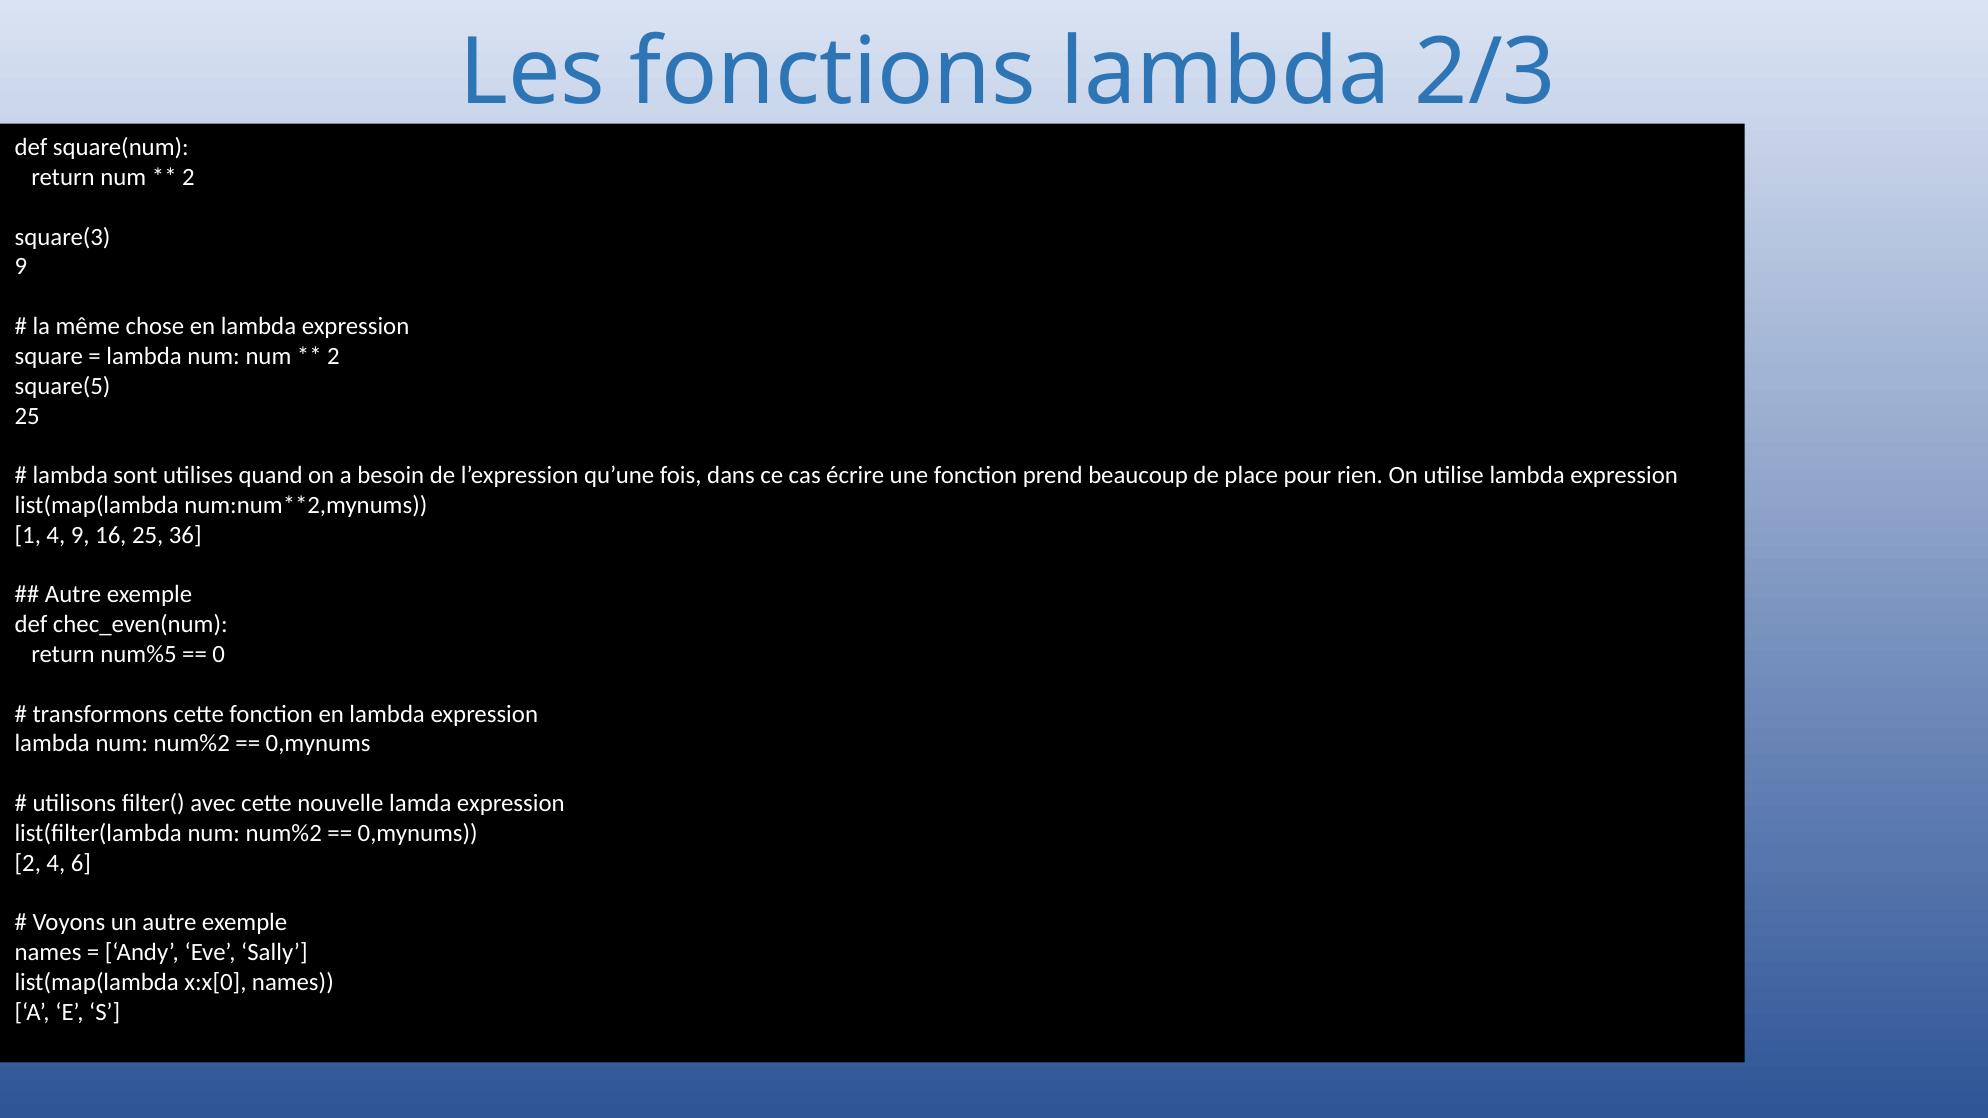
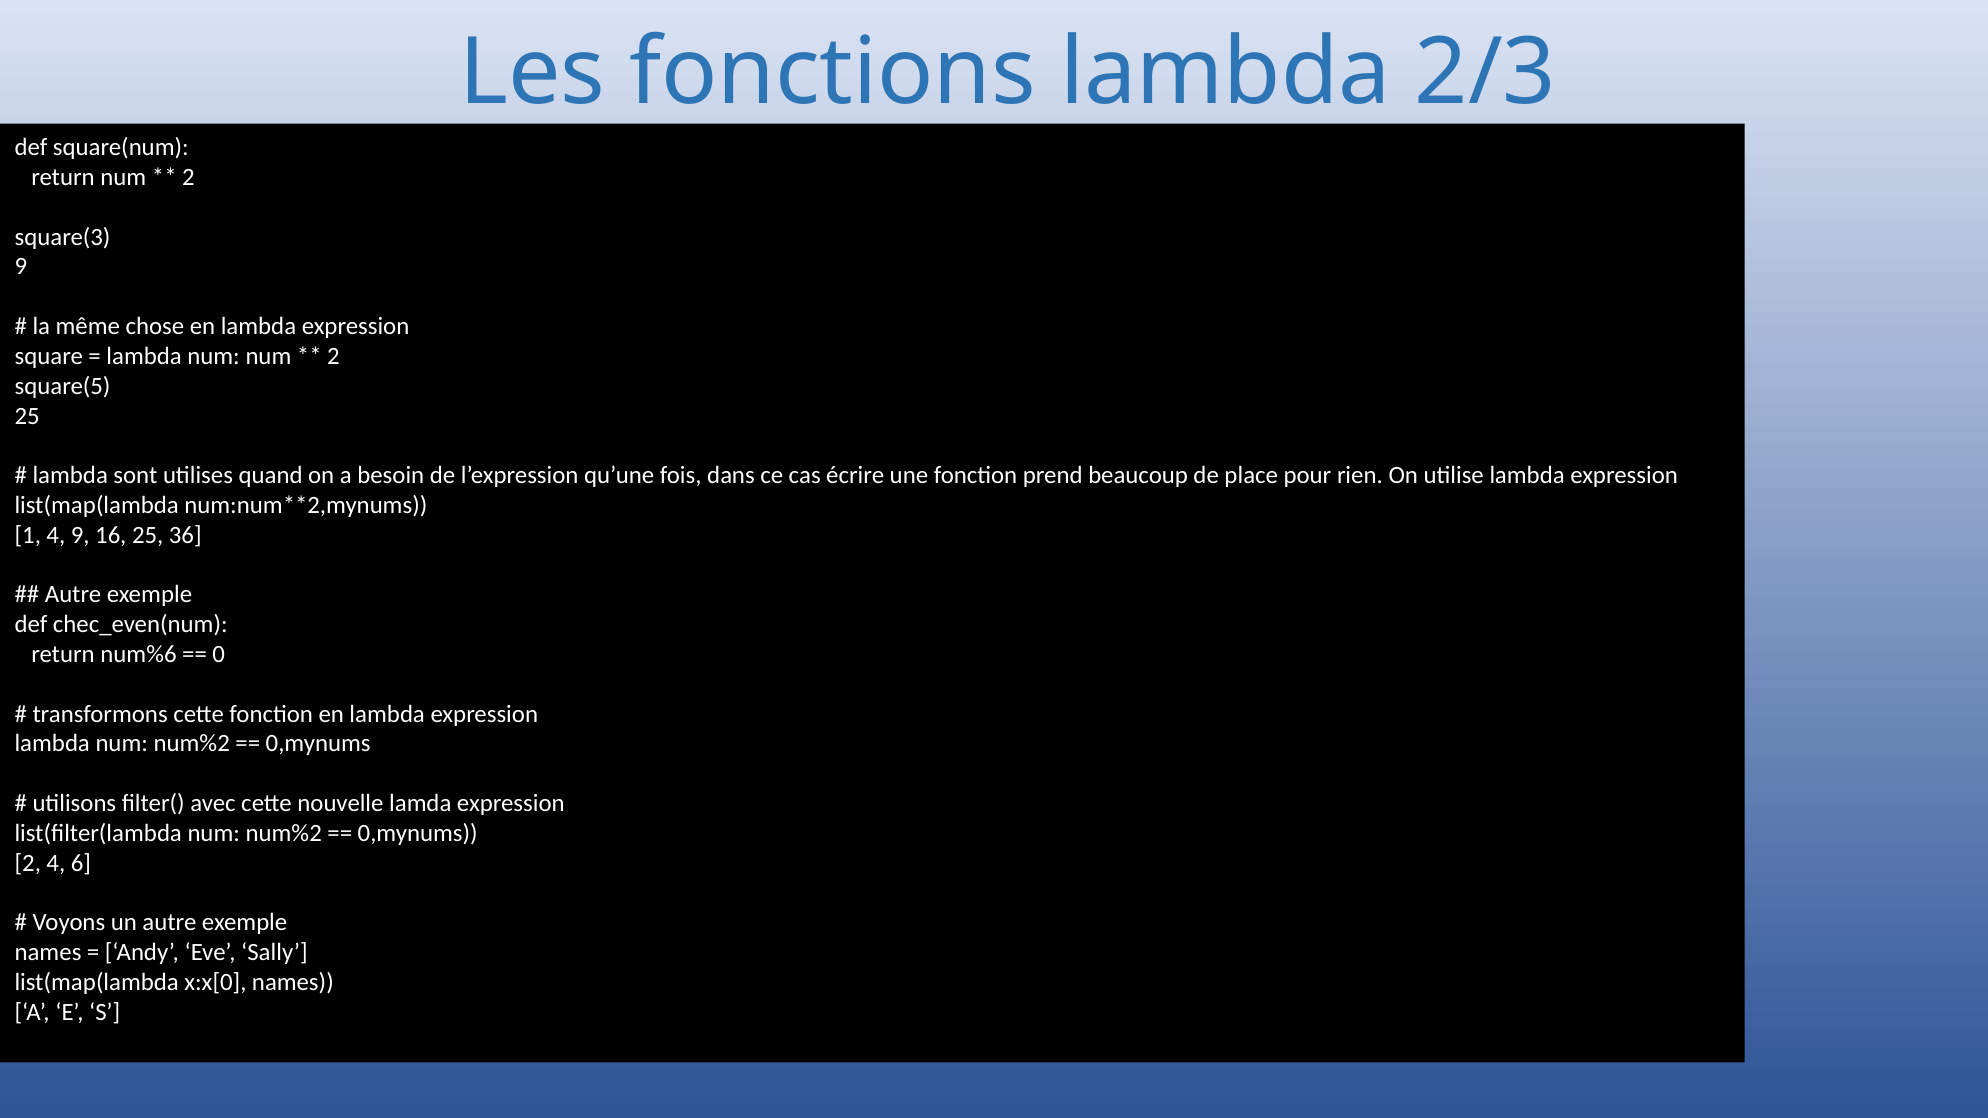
num%5: num%5 -> num%6
